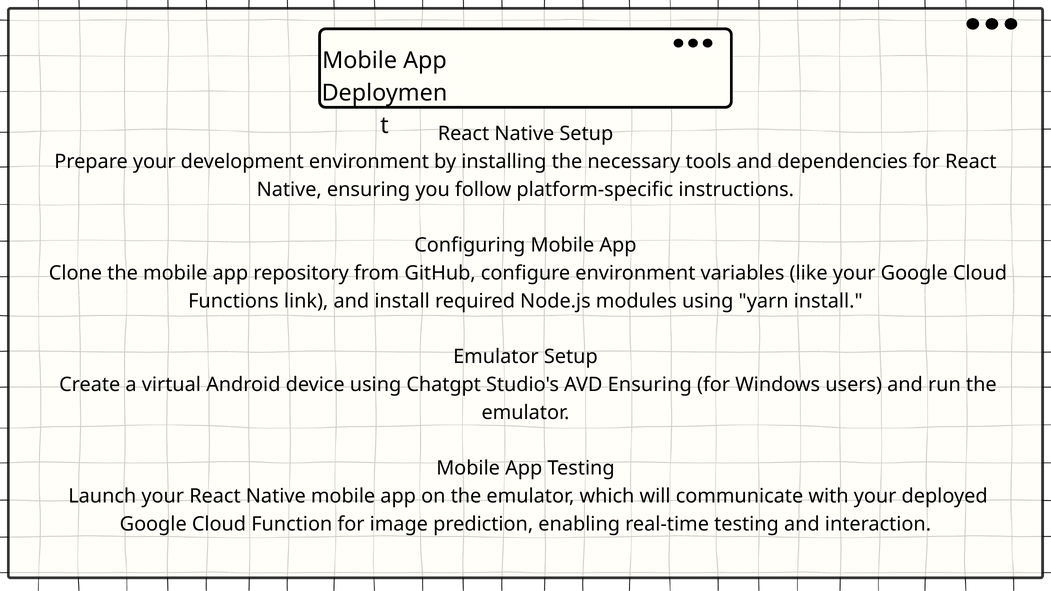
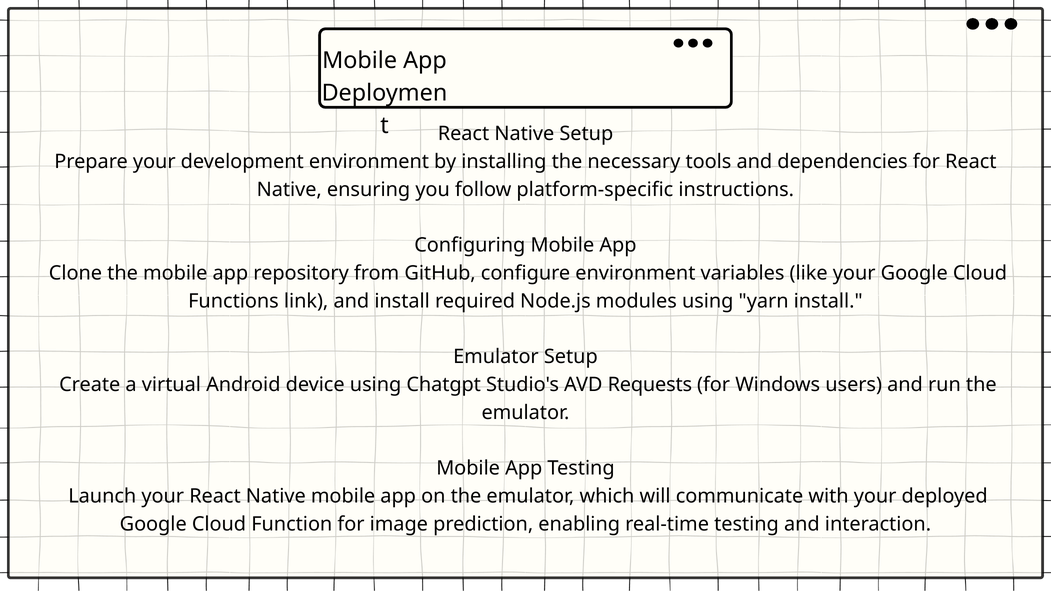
AVD Ensuring: Ensuring -> Requests
